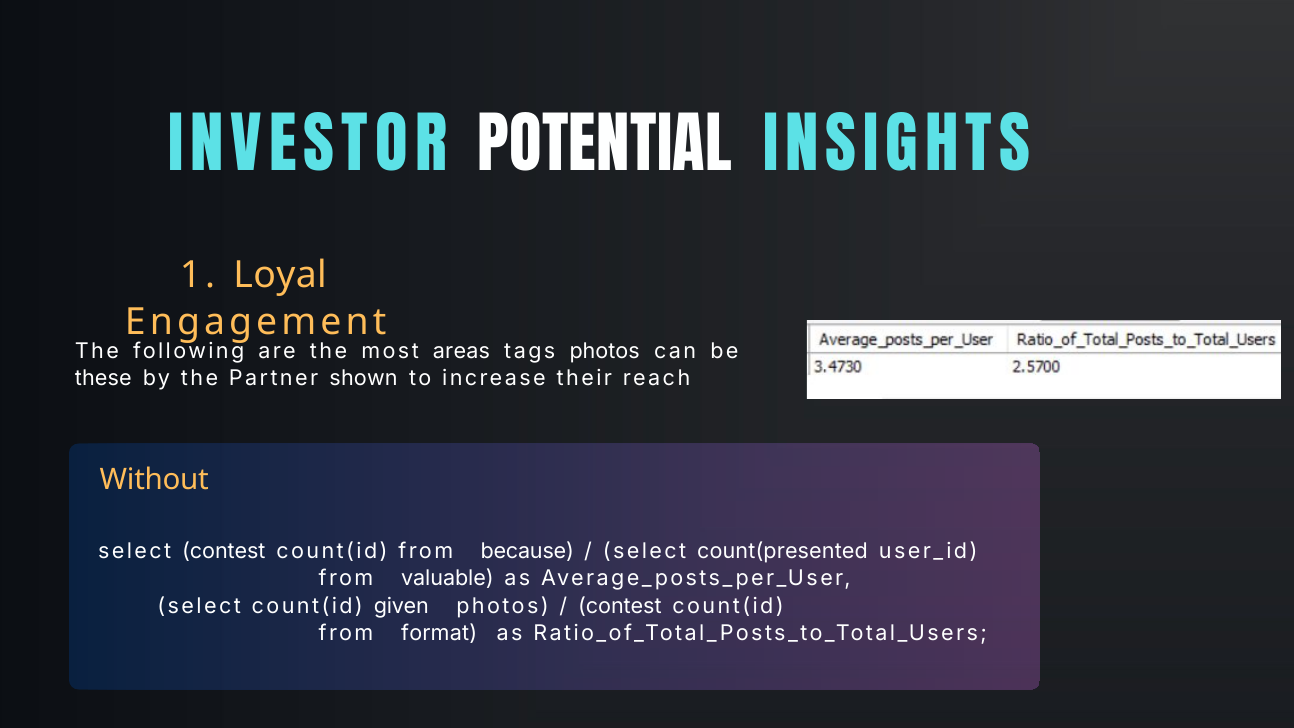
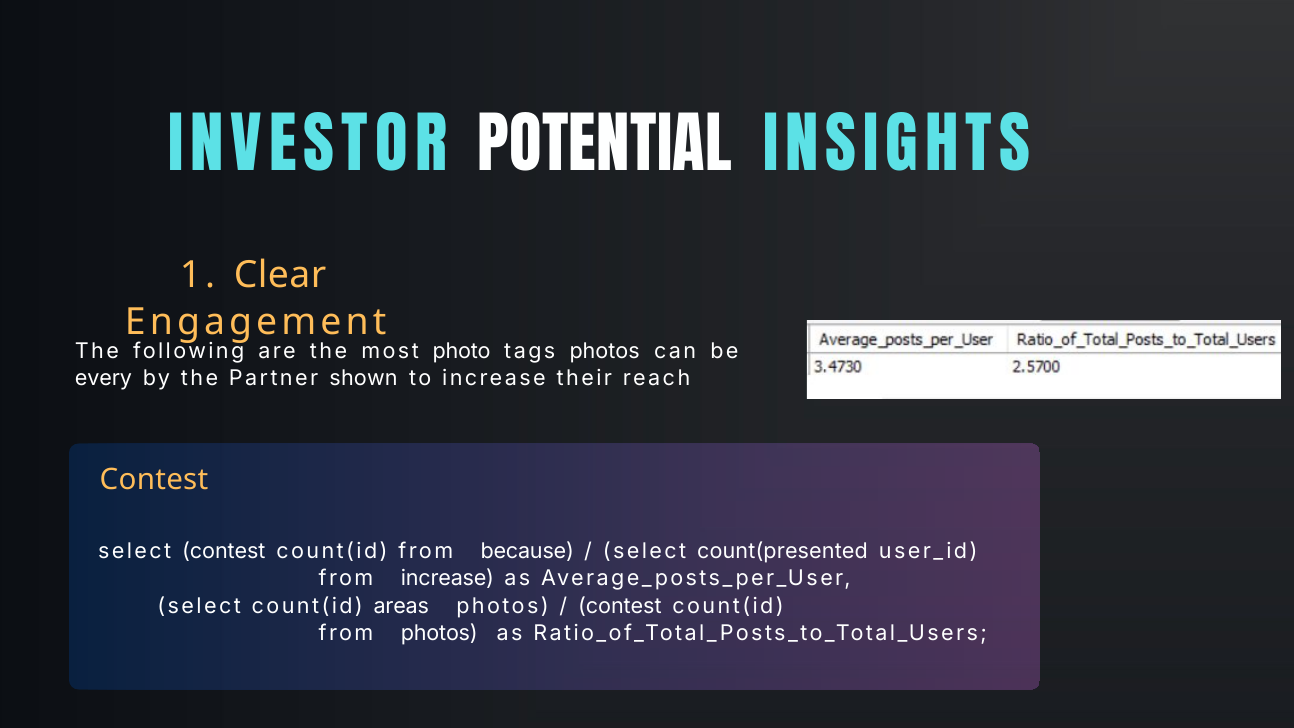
Loyal: Loyal -> Clear
areas: areas -> photo
these: these -> every
Without at (154, 480): Without -> Contest
from valuable: valuable -> increase
given: given -> areas
from format: format -> photos
